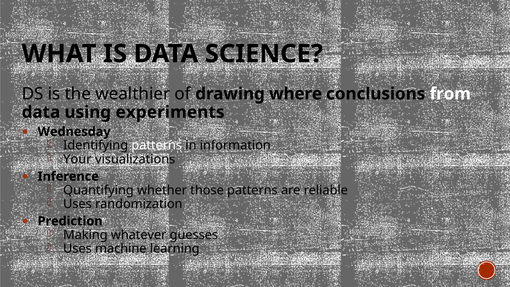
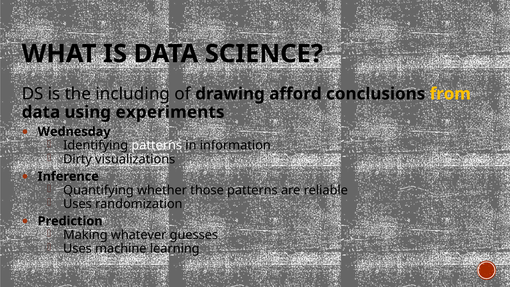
wealthier: wealthier -> including
where: where -> afford
from colour: white -> yellow
Your: Your -> Dirty
